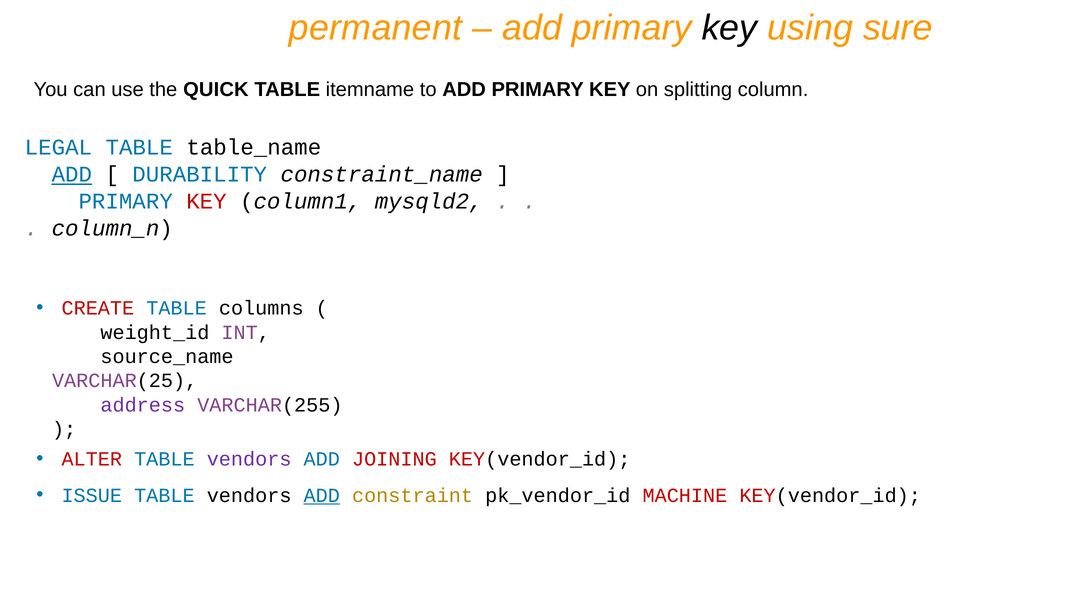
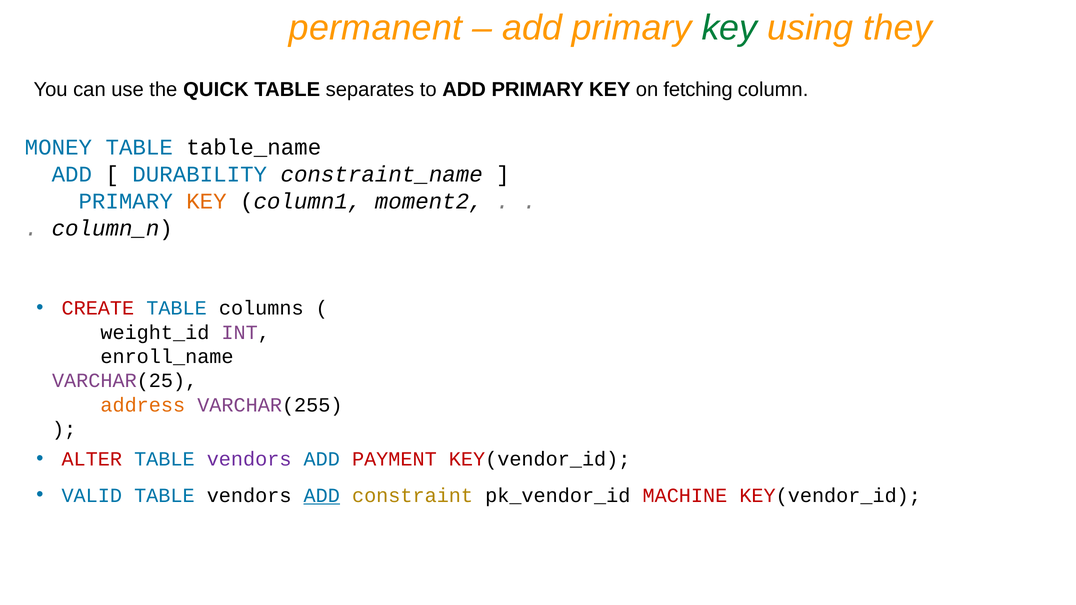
key at (729, 28) colour: black -> green
sure: sure -> they
itemname: itemname -> separates
splitting: splitting -> fetching
LEGAL: LEGAL -> MONEY
ADD at (72, 175) underline: present -> none
KEY at (206, 201) colour: red -> orange
mysqld2: mysqld2 -> moment2
source_name: source_name -> enroll_name
address colour: purple -> orange
JOINING: JOINING -> PAYMENT
ISSUE: ISSUE -> VALID
